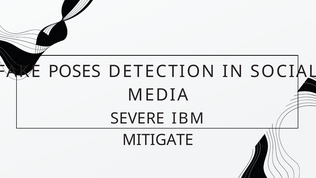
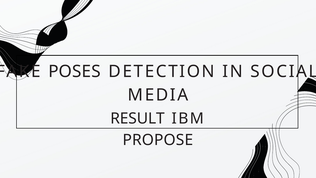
SEVERE: SEVERE -> RESULT
MITIGATE: MITIGATE -> PROPOSE
